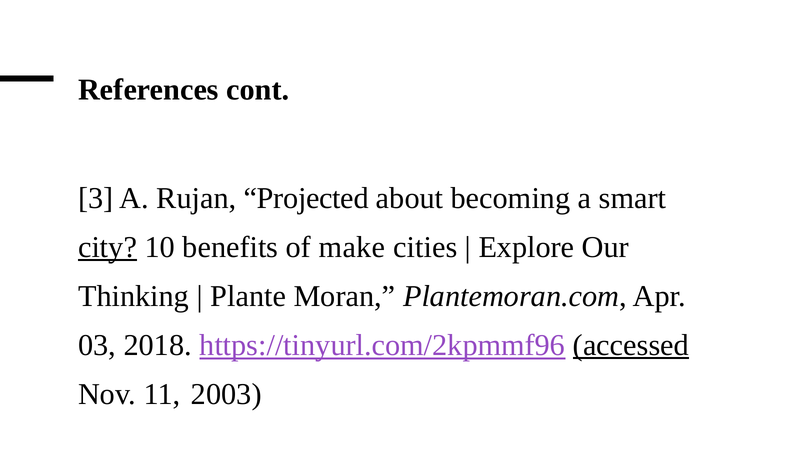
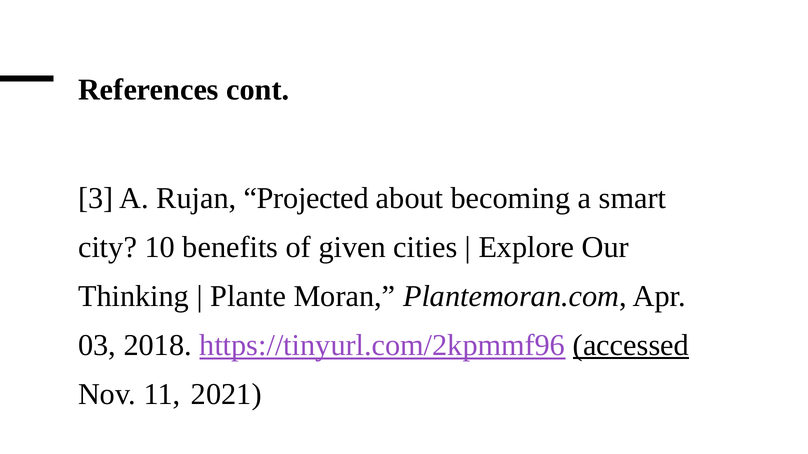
city underline: present -> none
make: make -> given
2003: 2003 -> 2021
